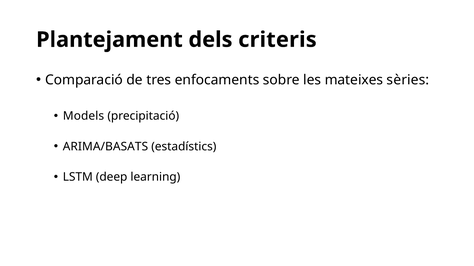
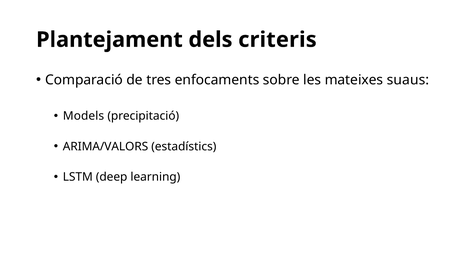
sèries: sèries -> suaus
ARIMA/BASATS: ARIMA/BASATS -> ARIMA/VALORS
